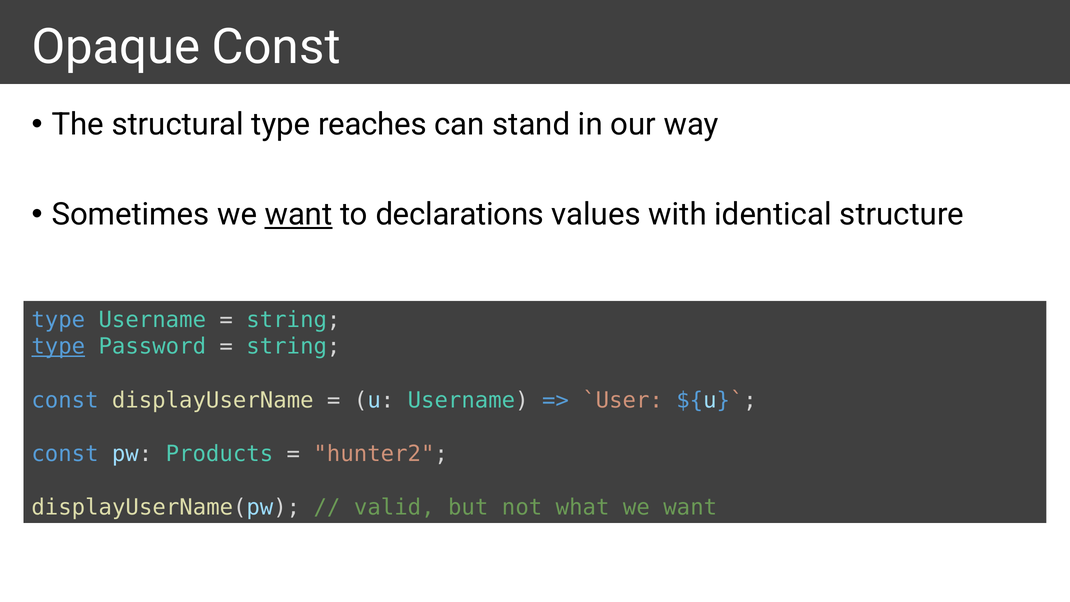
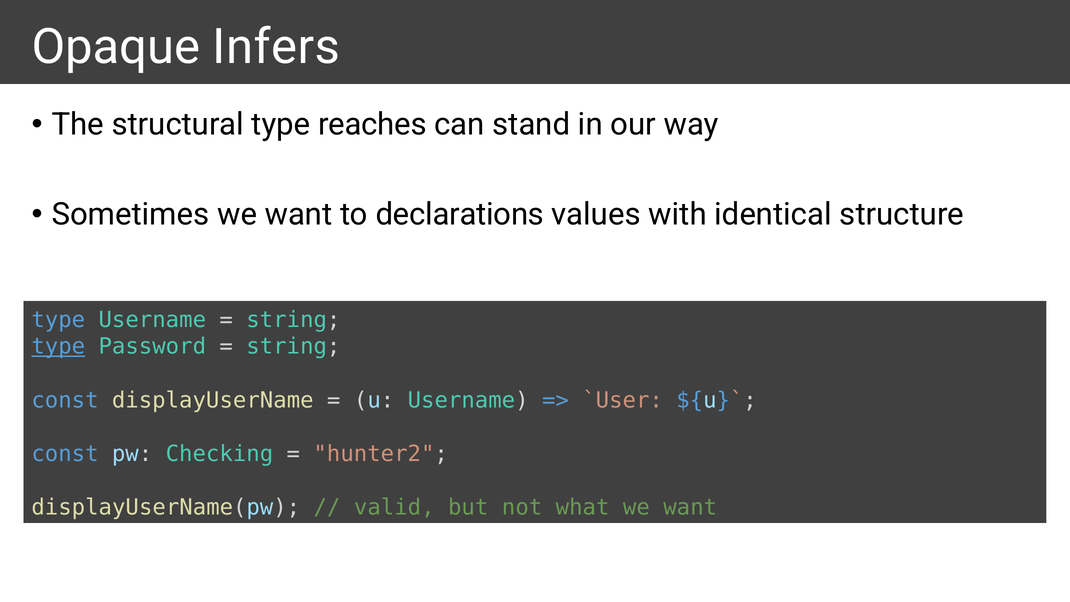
Opaque Const: Const -> Infers
want at (299, 214) underline: present -> none
Products: Products -> Checking
